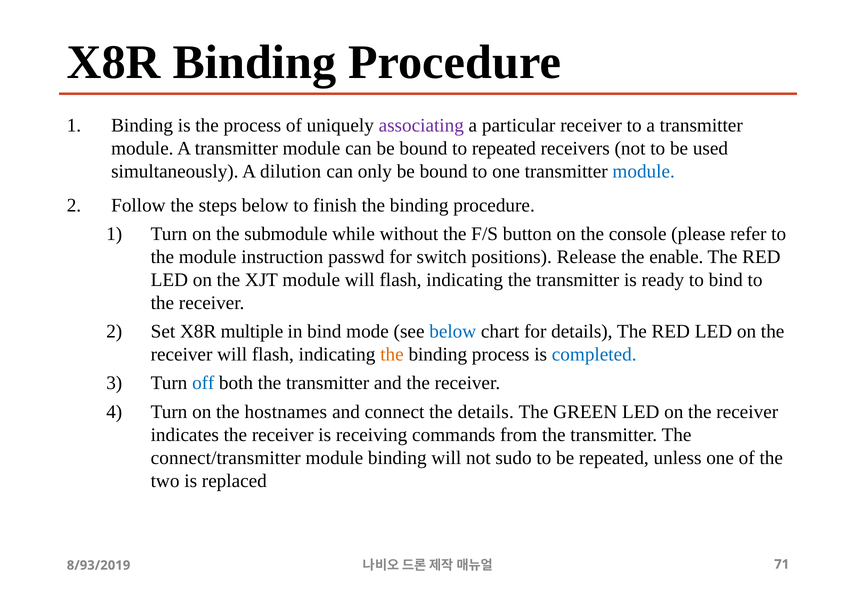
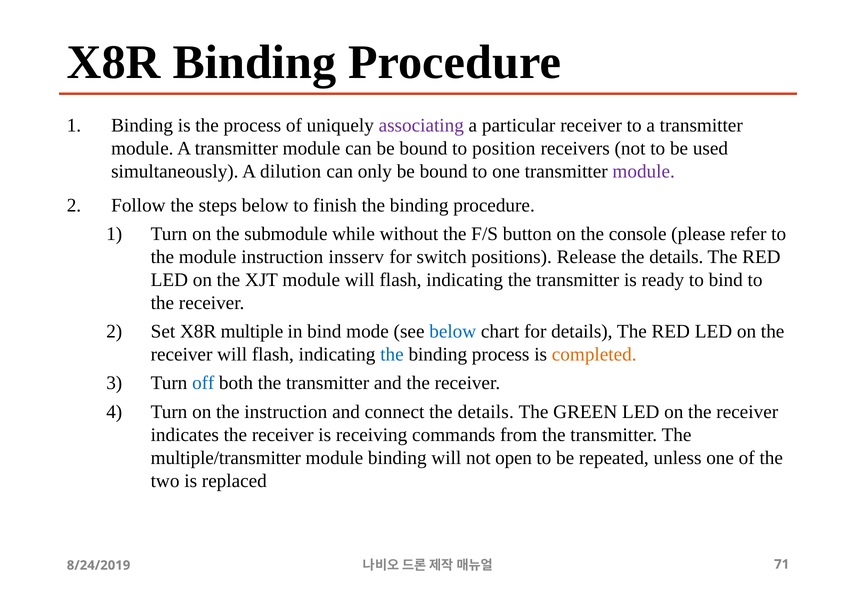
to repeated: repeated -> position
module at (644, 171) colour: blue -> purple
passwd: passwd -> insserv
Release the enable: enable -> details
the at (392, 355) colour: orange -> blue
completed colour: blue -> orange
the hostnames: hostnames -> instruction
connect/transmitter: connect/transmitter -> multiple/transmitter
sudo: sudo -> open
8/93/2019: 8/93/2019 -> 8/24/2019
